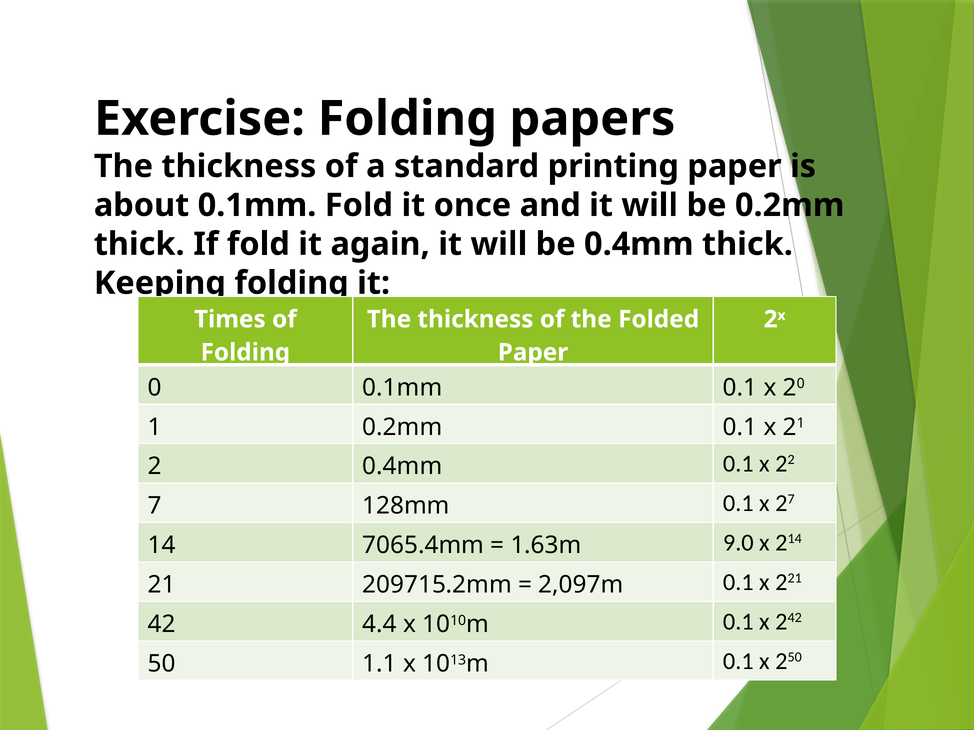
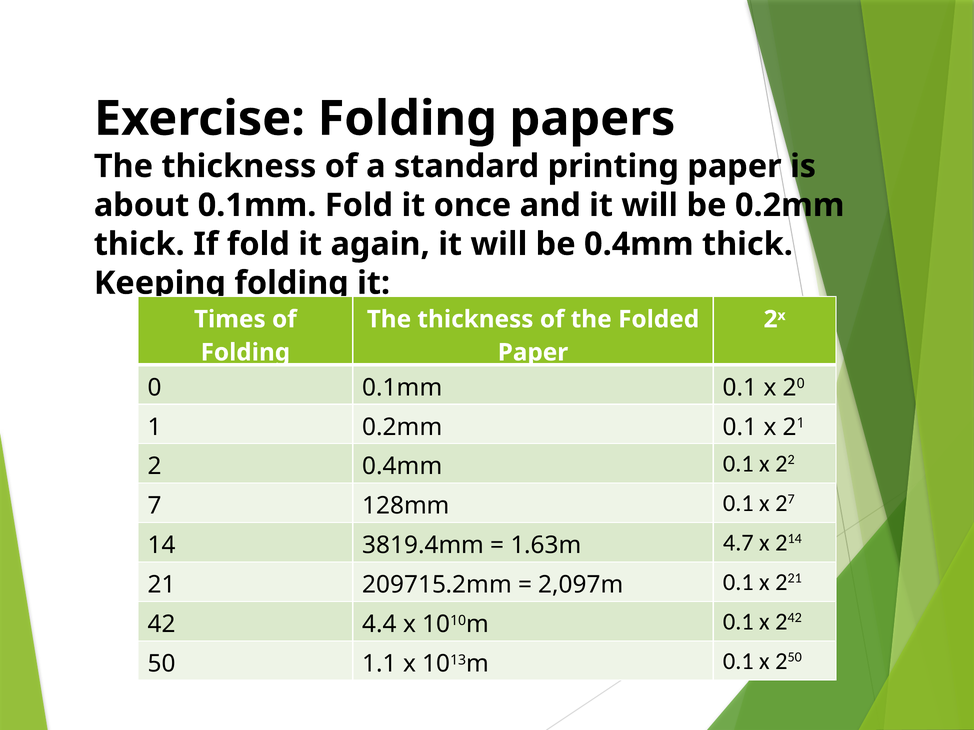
7065.4mm: 7065.4mm -> 3819.4mm
9.0: 9.0 -> 4.7
